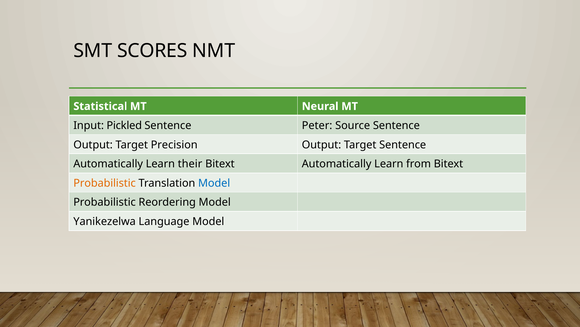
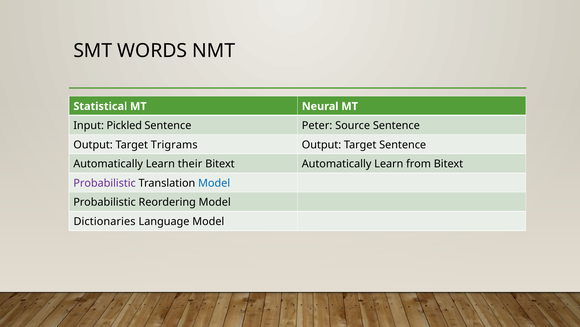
SCORES: SCORES -> WORDS
Precision: Precision -> Trigrams
Probabilistic at (105, 183) colour: orange -> purple
Yanikezelwa: Yanikezelwa -> Dictionaries
